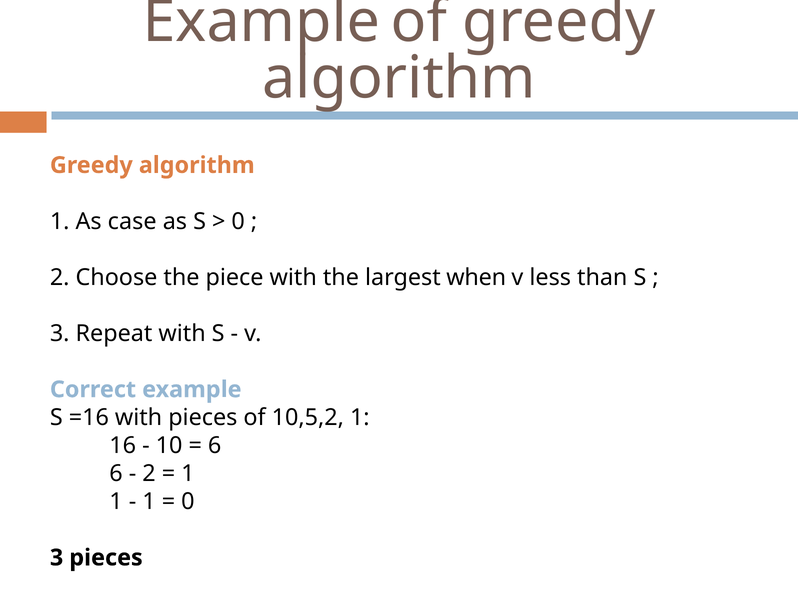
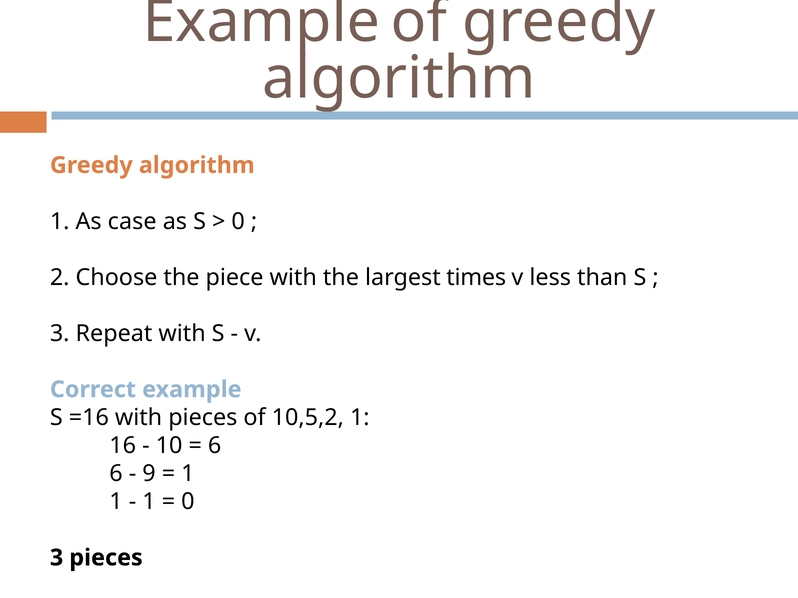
when: when -> times
2 at (149, 474): 2 -> 9
